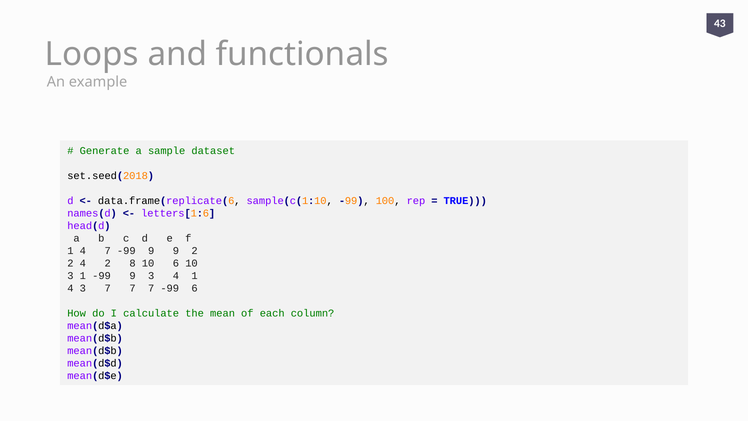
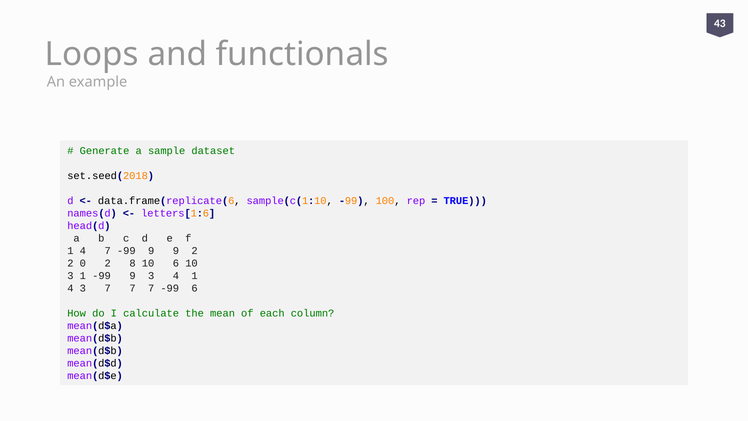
2 4: 4 -> 0
